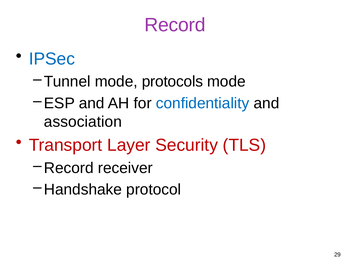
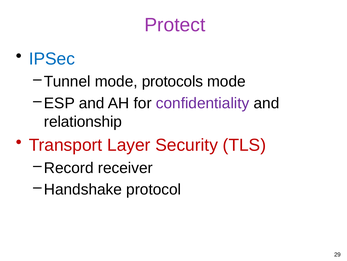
Record at (175, 25): Record -> Protect
confidentiality colour: blue -> purple
association: association -> relationship
